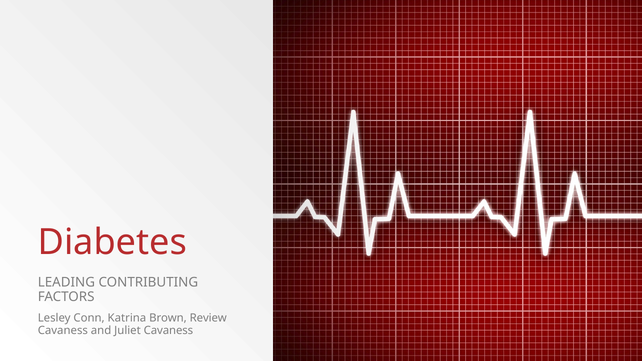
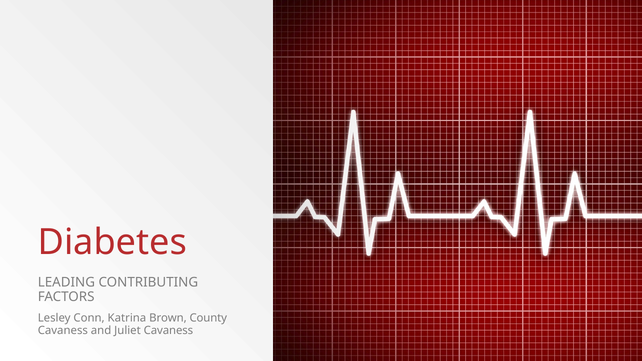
Review: Review -> County
